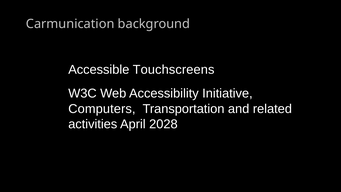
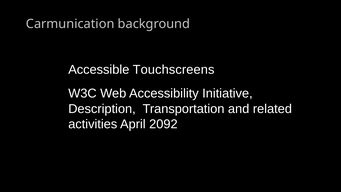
Computers: Computers -> Description
2028: 2028 -> 2092
